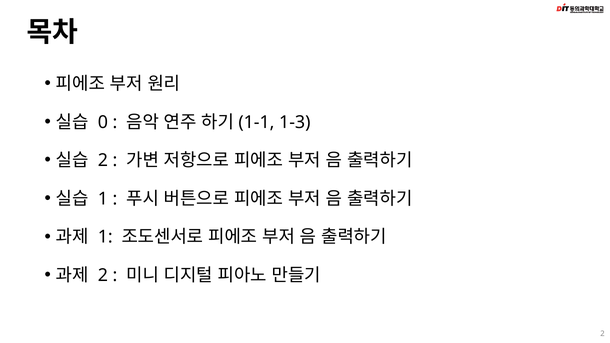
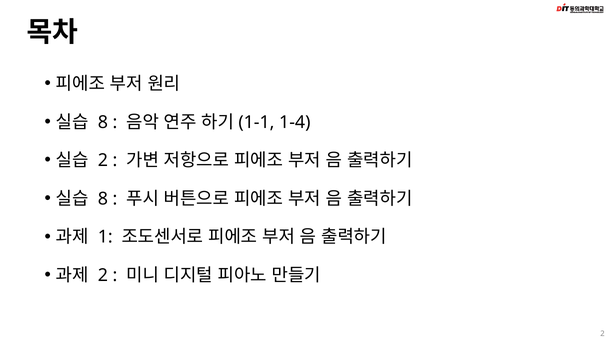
0 at (103, 122): 0 -> 8
1-3: 1-3 -> 1-4
1 at (103, 199): 1 -> 8
